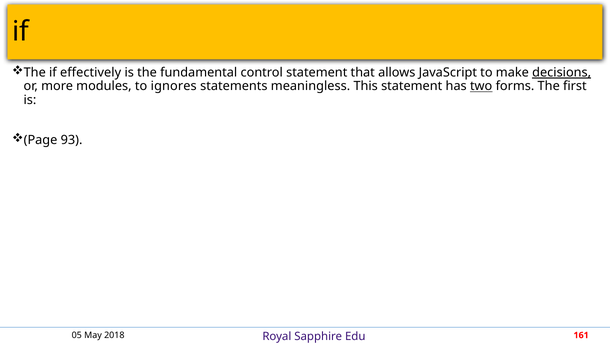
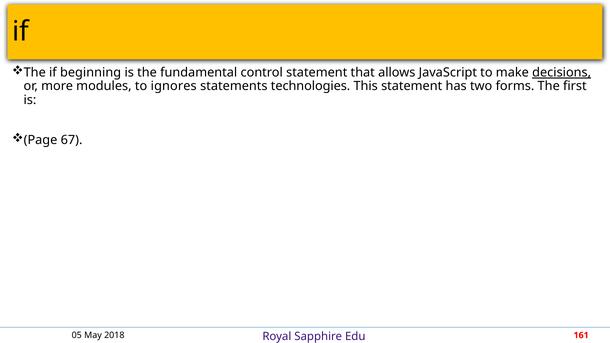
effectively: effectively -> beginning
meaningless: meaningless -> technologies
two underline: present -> none
93: 93 -> 67
